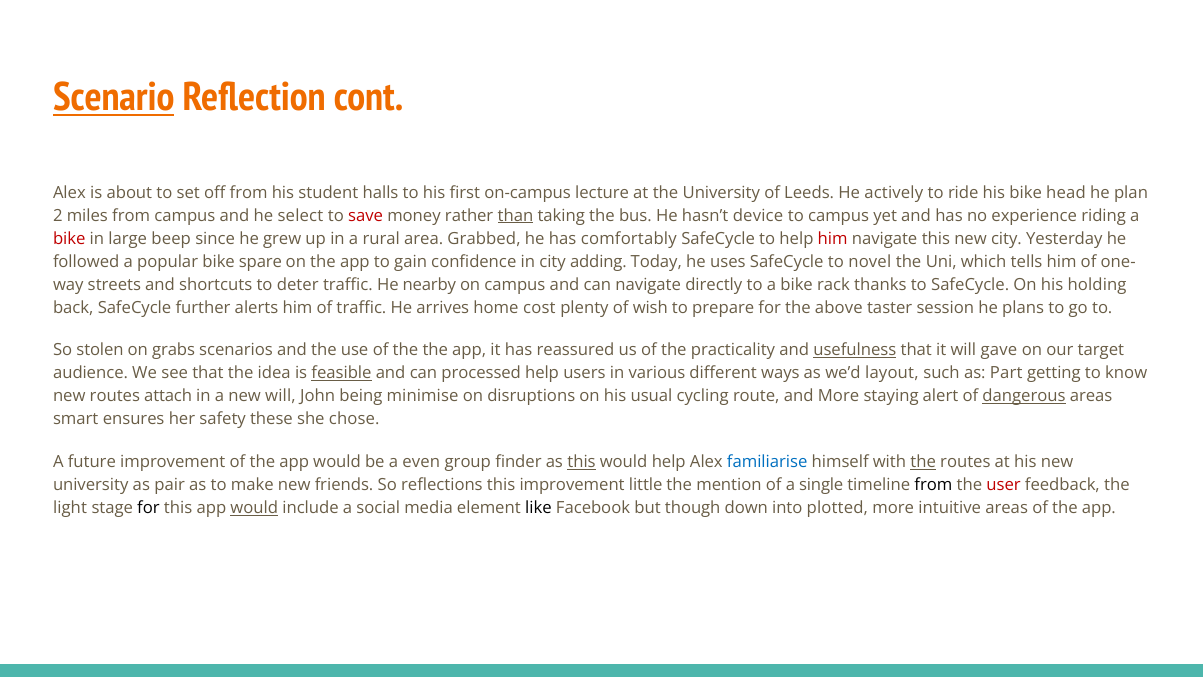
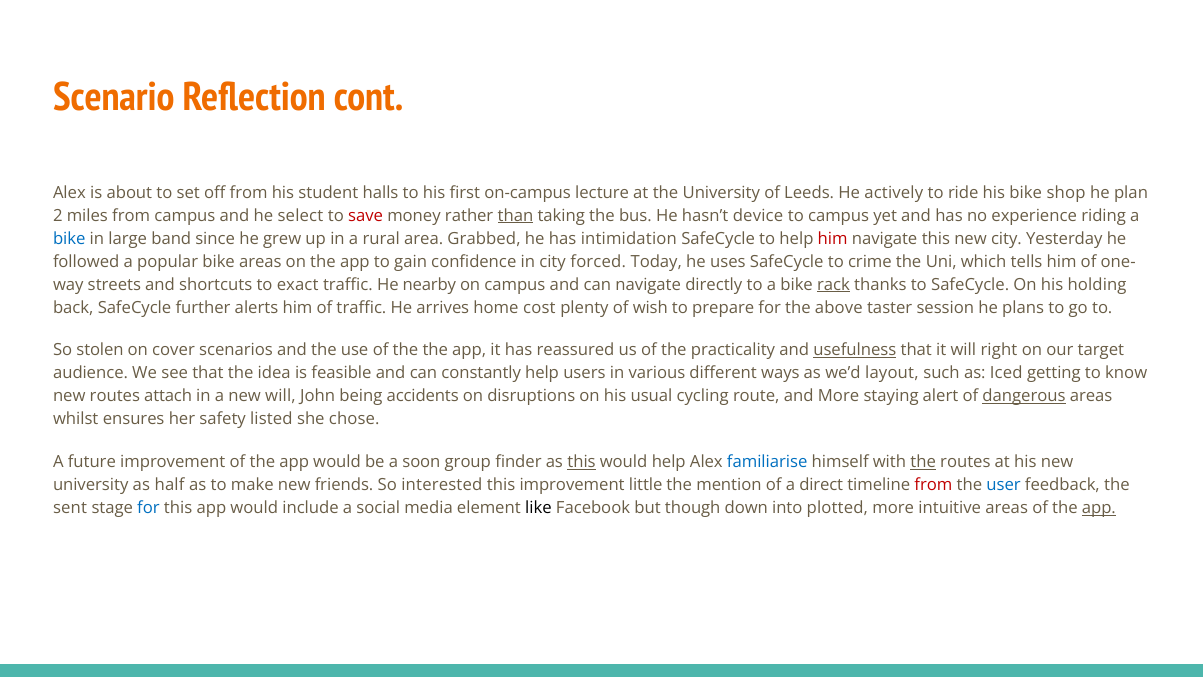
Scenario underline: present -> none
head: head -> shop
bike at (69, 239) colour: red -> blue
beep: beep -> band
comfortably: comfortably -> intimidation
bike spare: spare -> areas
adding: adding -> forced
novel: novel -> crime
deter: deter -> exact
rack underline: none -> present
grabs: grabs -> cover
gave: gave -> right
feasible underline: present -> none
processed: processed -> constantly
Part: Part -> Iced
minimise: minimise -> accidents
smart: smart -> whilst
these: these -> listed
even: even -> soon
pair: pair -> half
reflections: reflections -> interested
single: single -> direct
from at (933, 485) colour: black -> red
user colour: red -> blue
light: light -> sent
for at (148, 508) colour: black -> blue
would at (254, 508) underline: present -> none
app at (1099, 508) underline: none -> present
